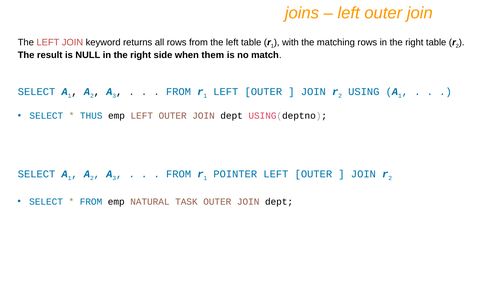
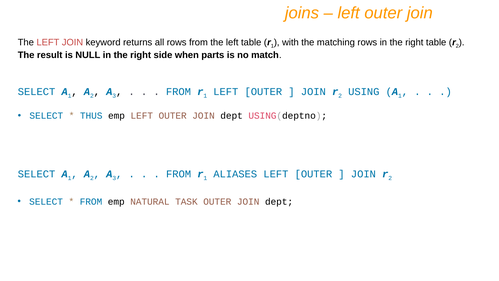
them: them -> parts
POINTER: POINTER -> ALIASES
